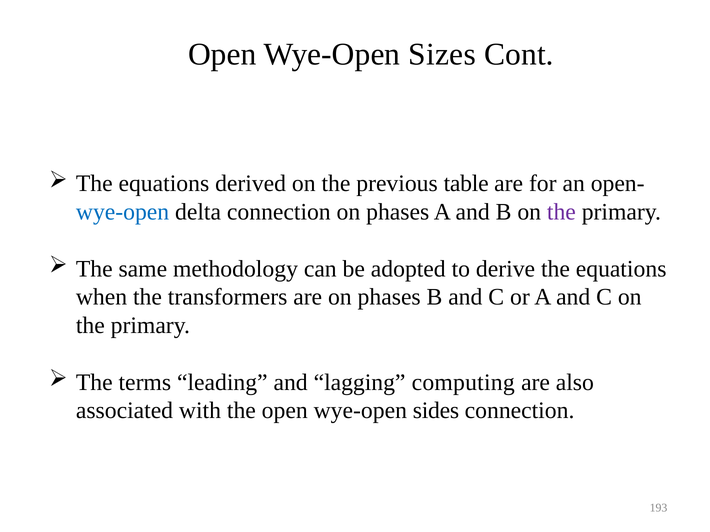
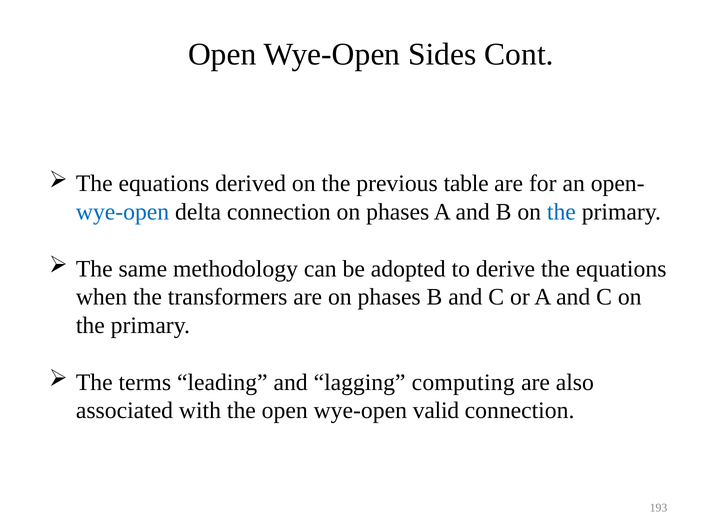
Sizes: Sizes -> Sides
the at (561, 212) colour: purple -> blue
sides: sides -> valid
